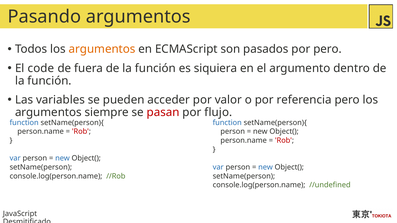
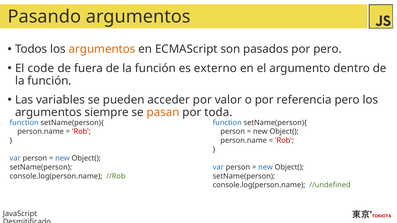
siquiera: siquiera -> externo
pasan colour: red -> orange
flujo: flujo -> toda
